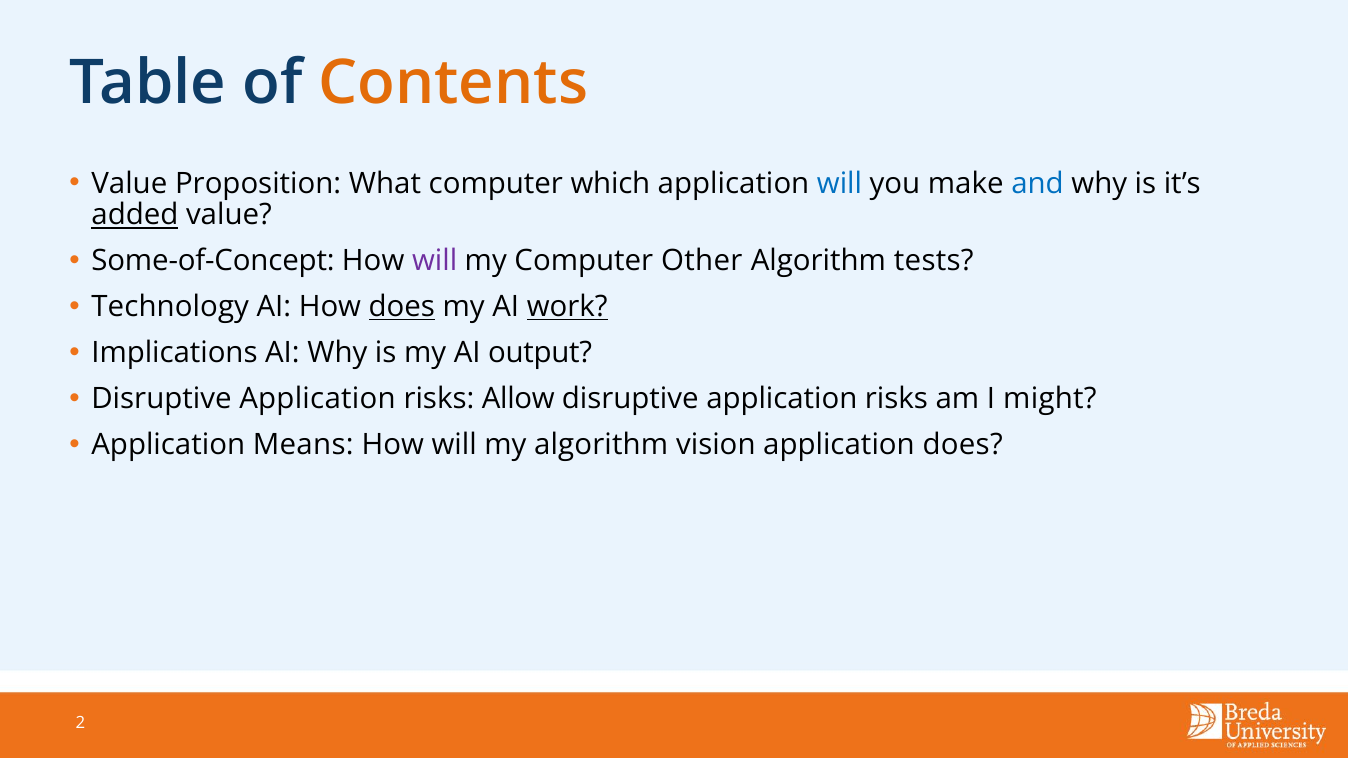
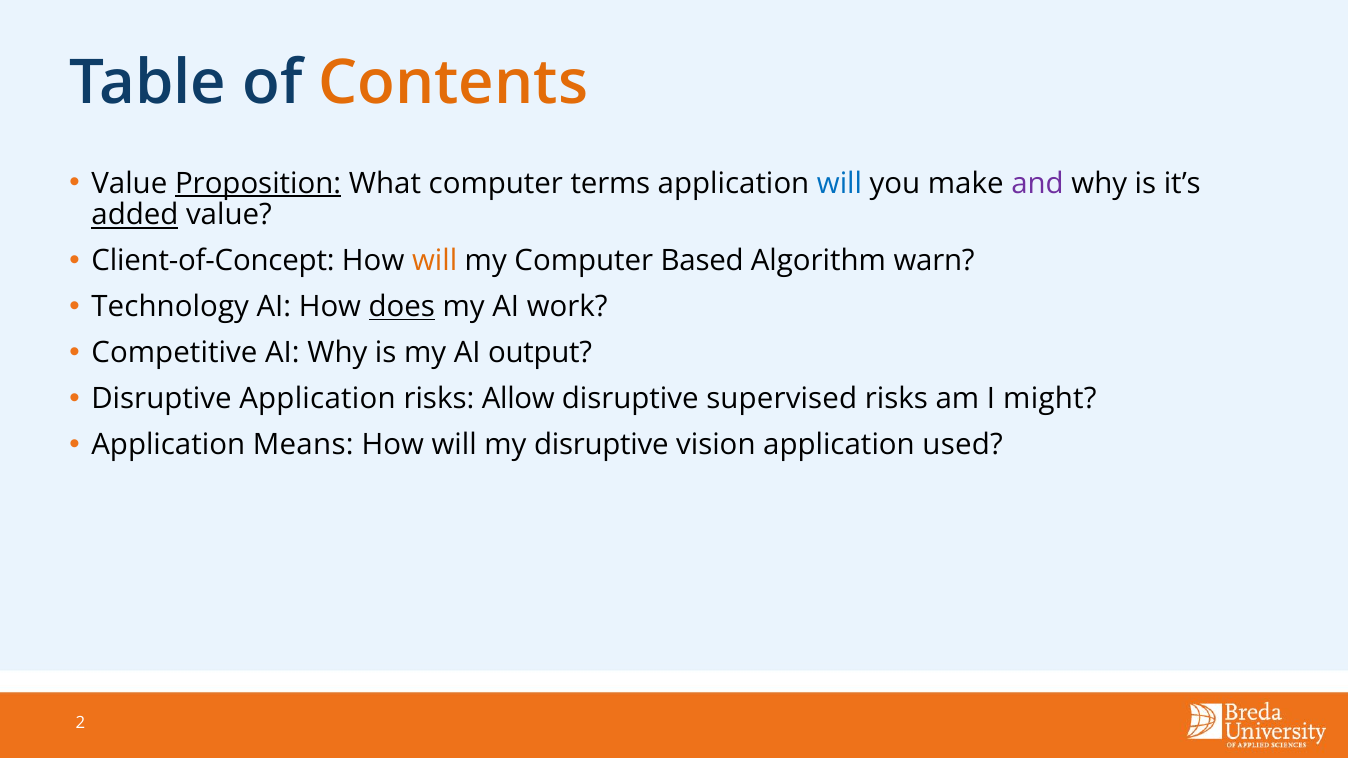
Proposition underline: none -> present
which: which -> terms
and colour: blue -> purple
Some-of-Concept: Some-of-Concept -> Client-of-Concept
will at (435, 261) colour: purple -> orange
Other: Other -> Based
tests: tests -> warn
work underline: present -> none
Implications: Implications -> Competitive
application at (782, 399): application -> supervised
my algorithm: algorithm -> disruptive
application does: does -> used
